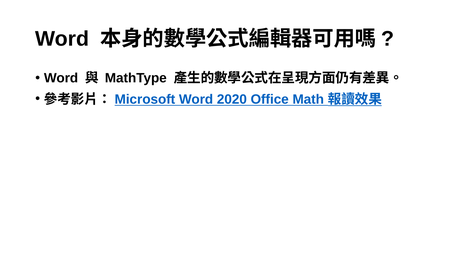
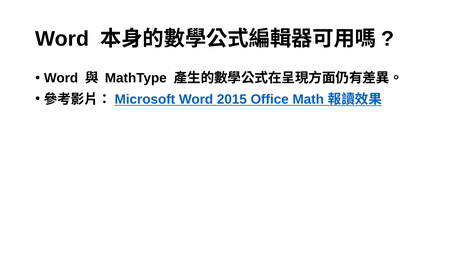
2020: 2020 -> 2015
